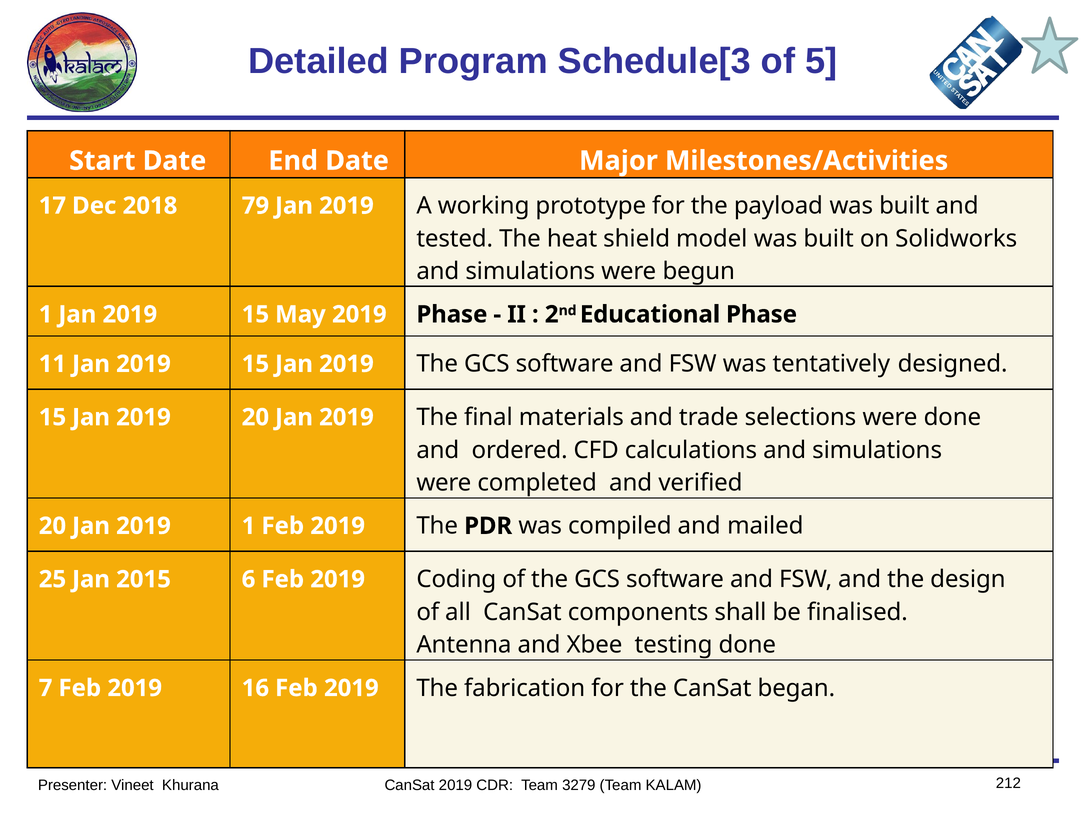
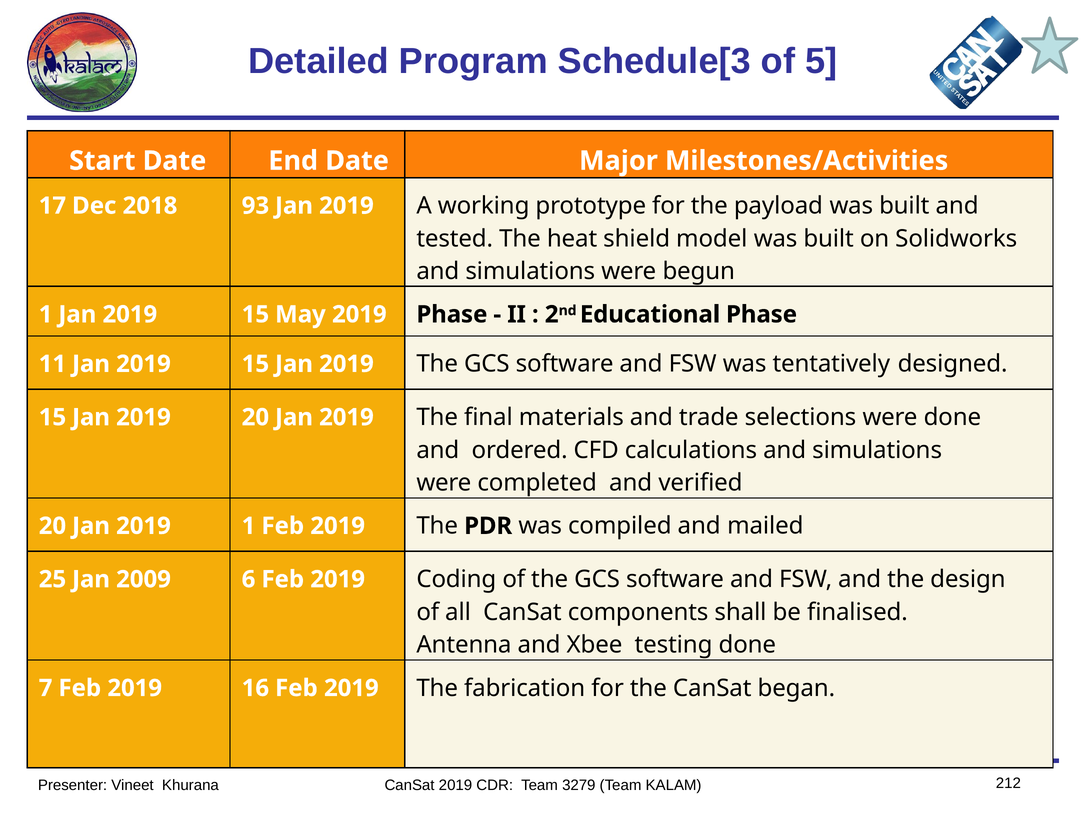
79: 79 -> 93
2015: 2015 -> 2009
